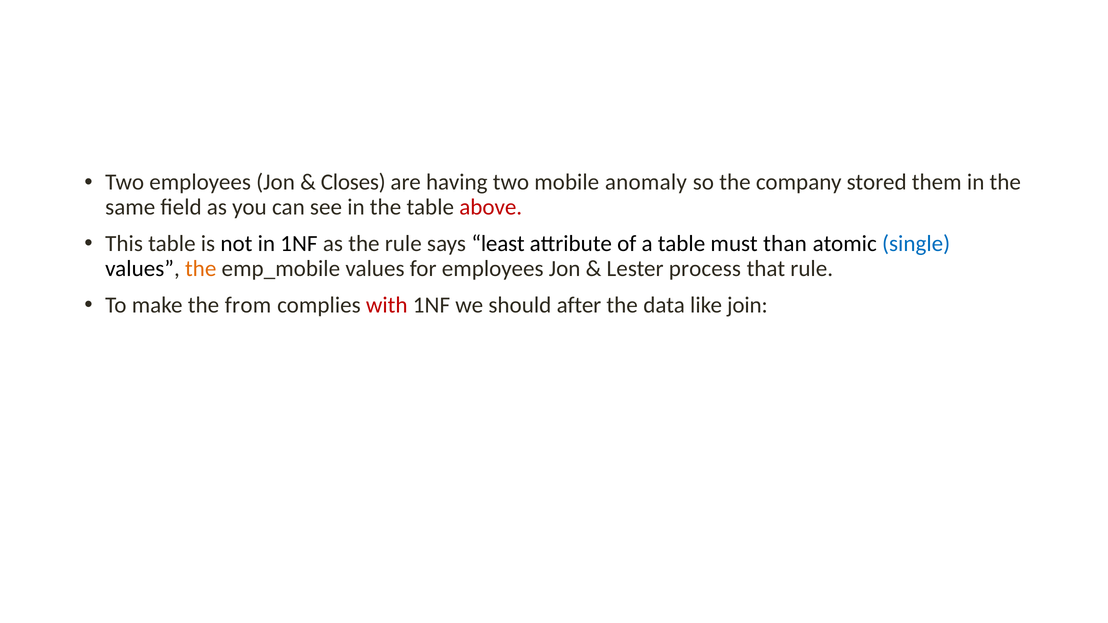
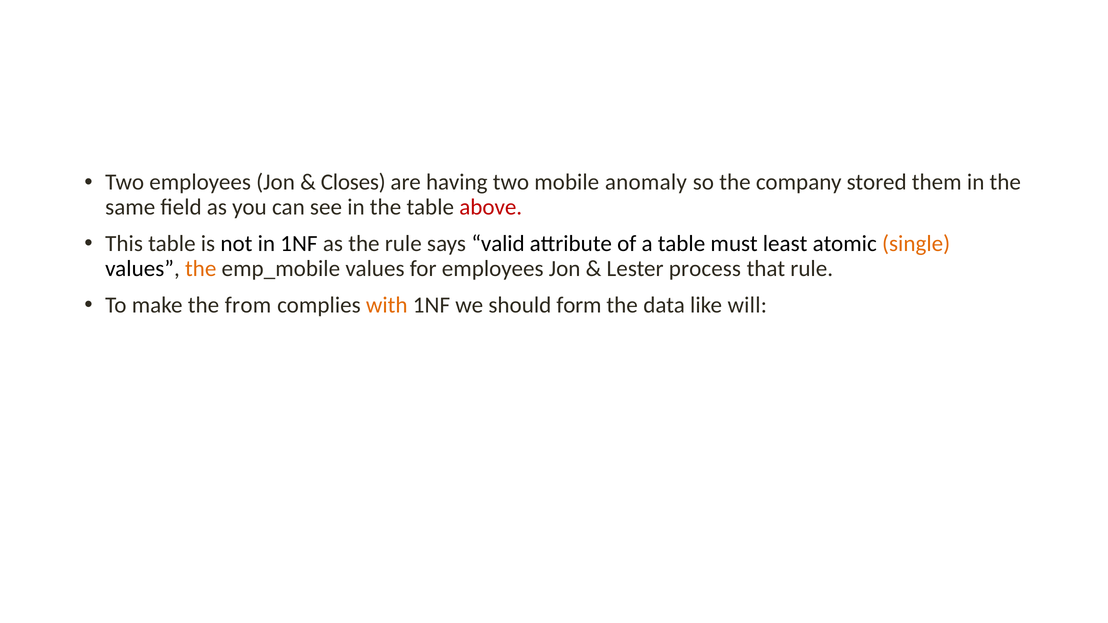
least: least -> valid
than: than -> least
single colour: blue -> orange
with colour: red -> orange
after: after -> form
join: join -> will
